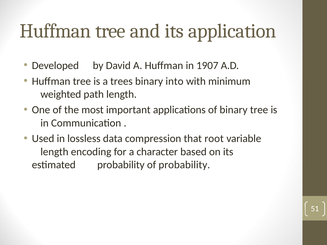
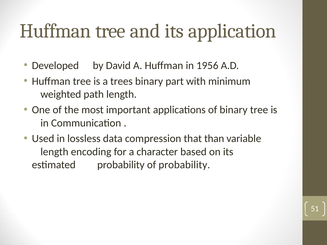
1907: 1907 -> 1956
into: into -> part
root: root -> than
